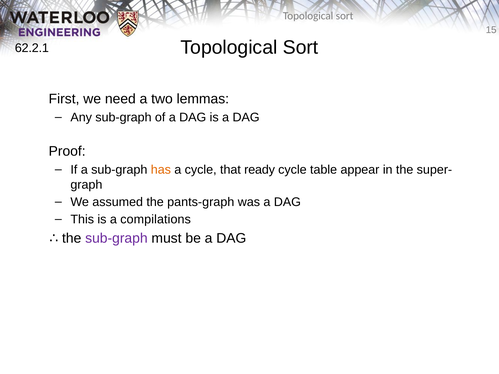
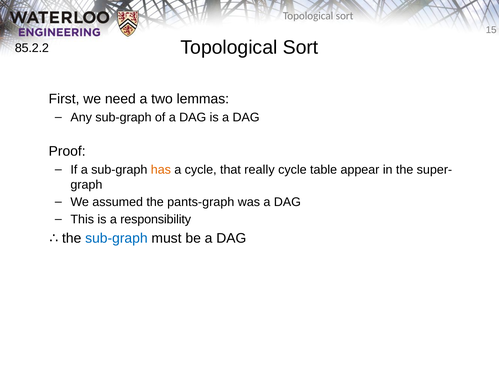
62.2.1: 62.2.1 -> 85.2.2
ready: ready -> really
compilations: compilations -> responsibility
sub-graph at (116, 238) colour: purple -> blue
